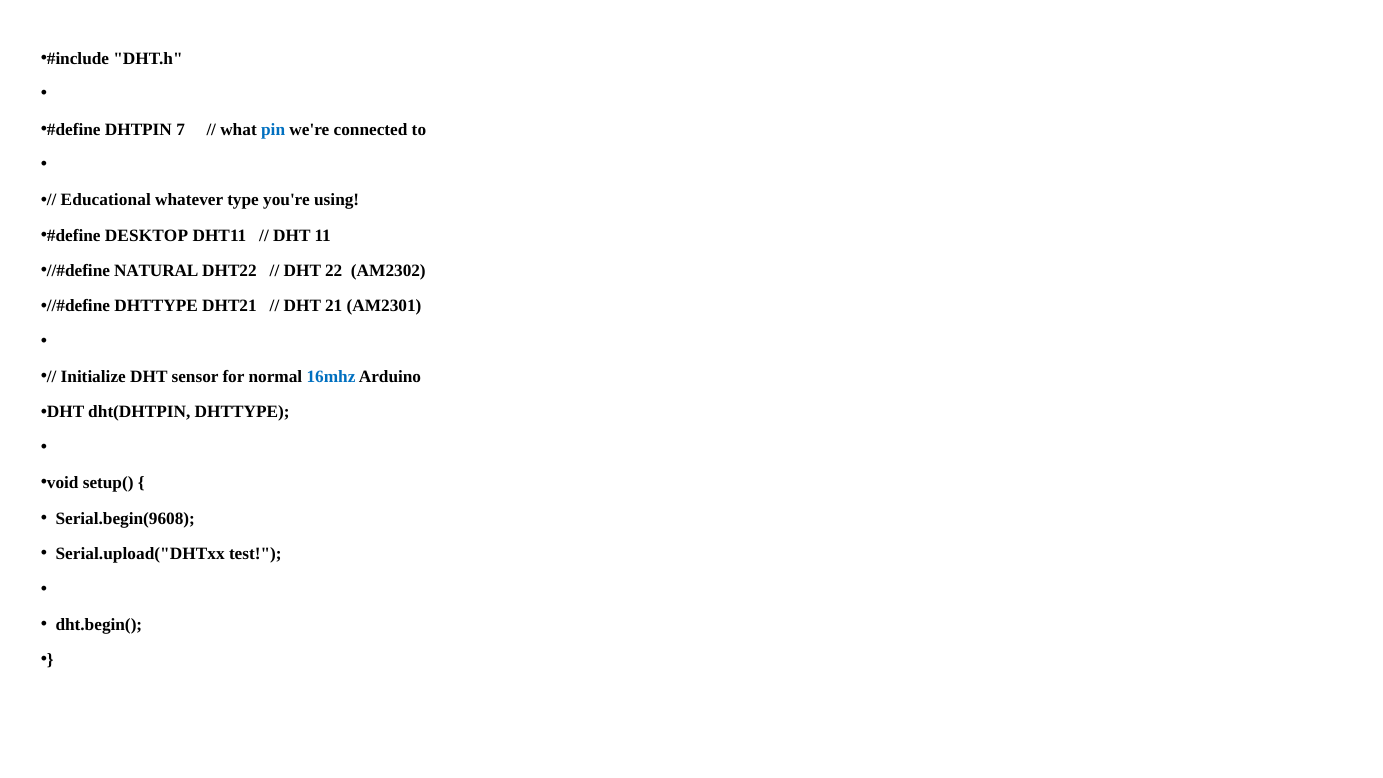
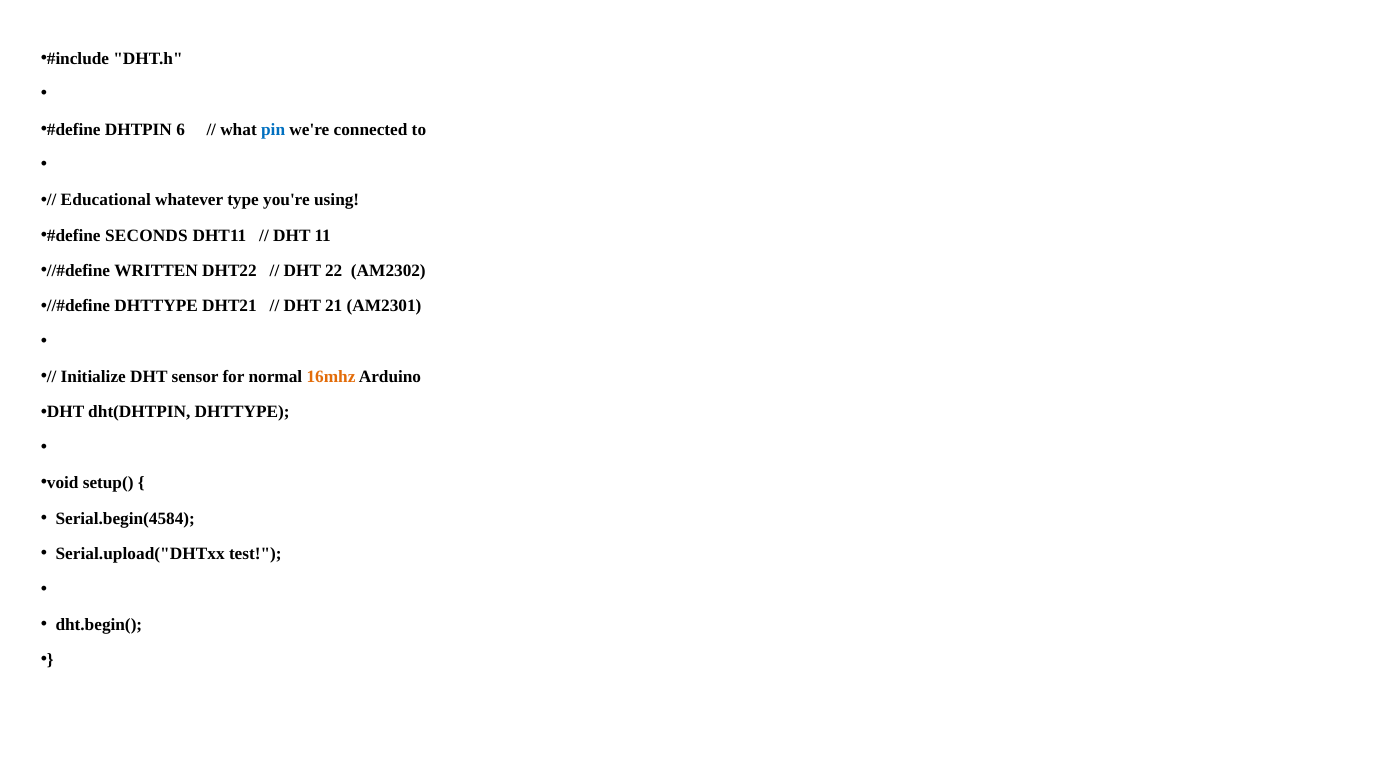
7: 7 -> 6
DESKTOP: DESKTOP -> SECONDS
NATURAL: NATURAL -> WRITTEN
16mhz colour: blue -> orange
Serial.begin(9608: Serial.begin(9608 -> Serial.begin(4584
